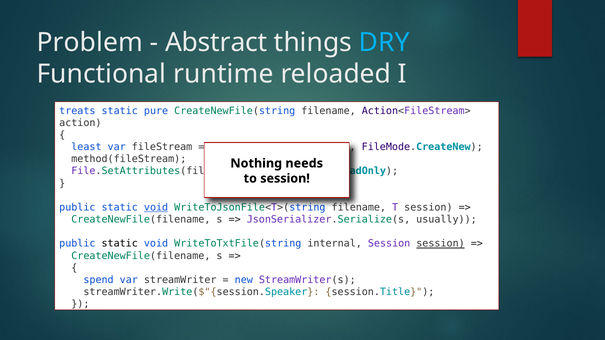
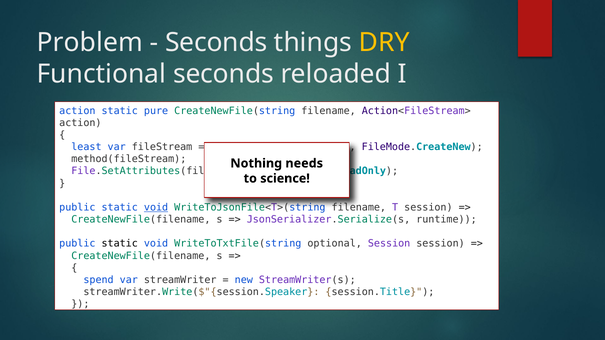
Abstract at (216, 42): Abstract -> Seconds
DRY colour: light blue -> yellow
Functional runtime: runtime -> seconds
treats at (77, 111): treats -> action
to session: session -> science
usually: usually -> runtime
internal: internal -> optional
session at (441, 244) underline: present -> none
